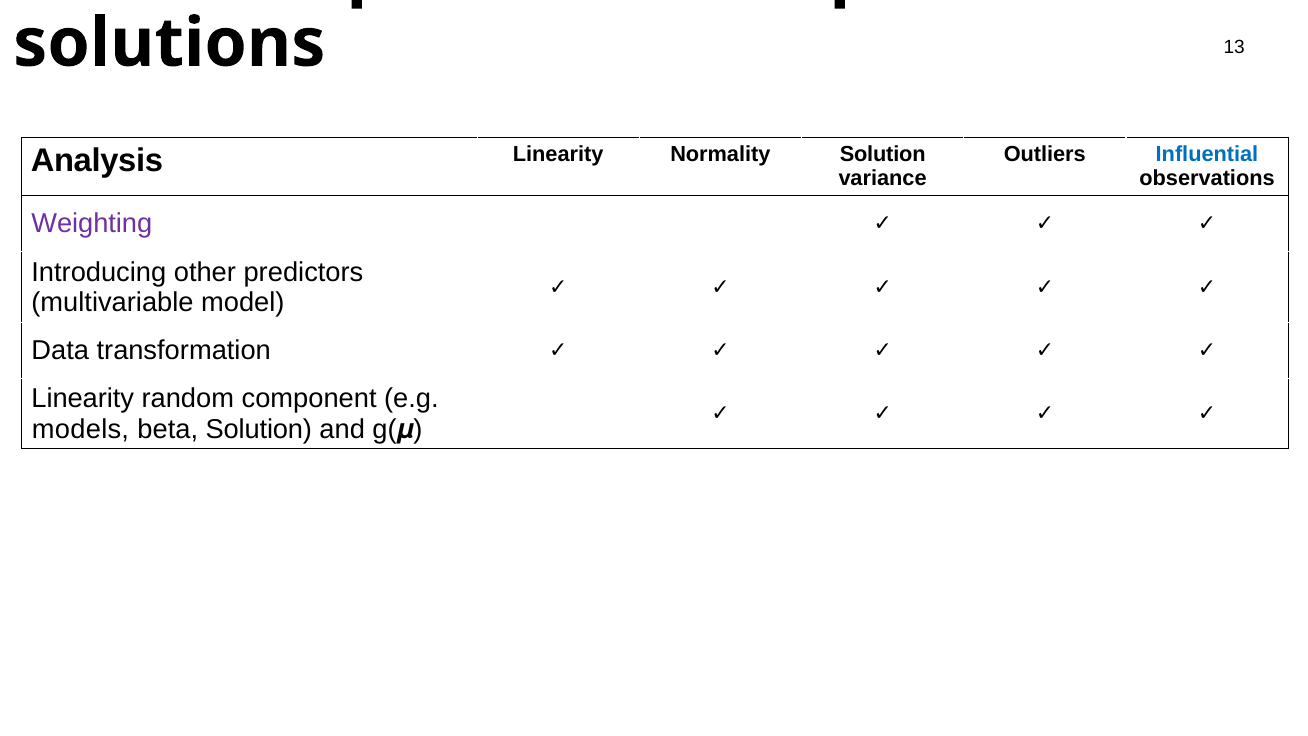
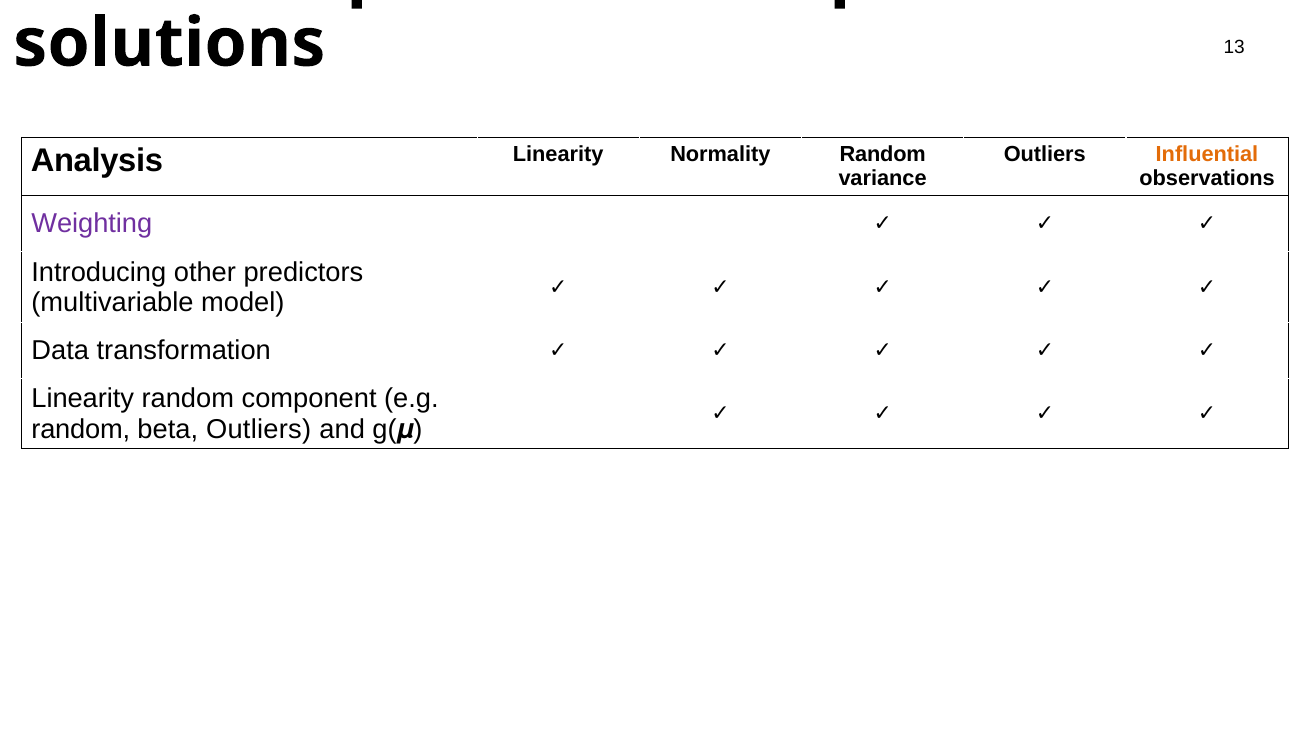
Influential colour: blue -> orange
Normality Solution: Solution -> Random
models at (81, 429): models -> random
beta Solution: Solution -> Outliers
